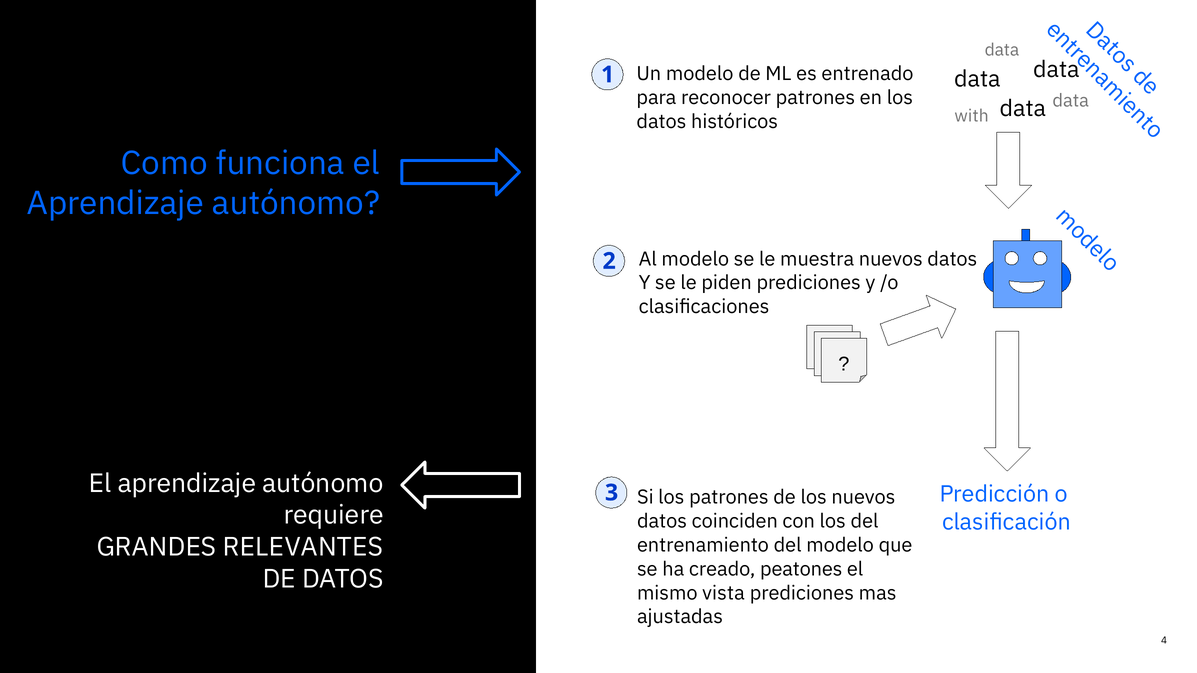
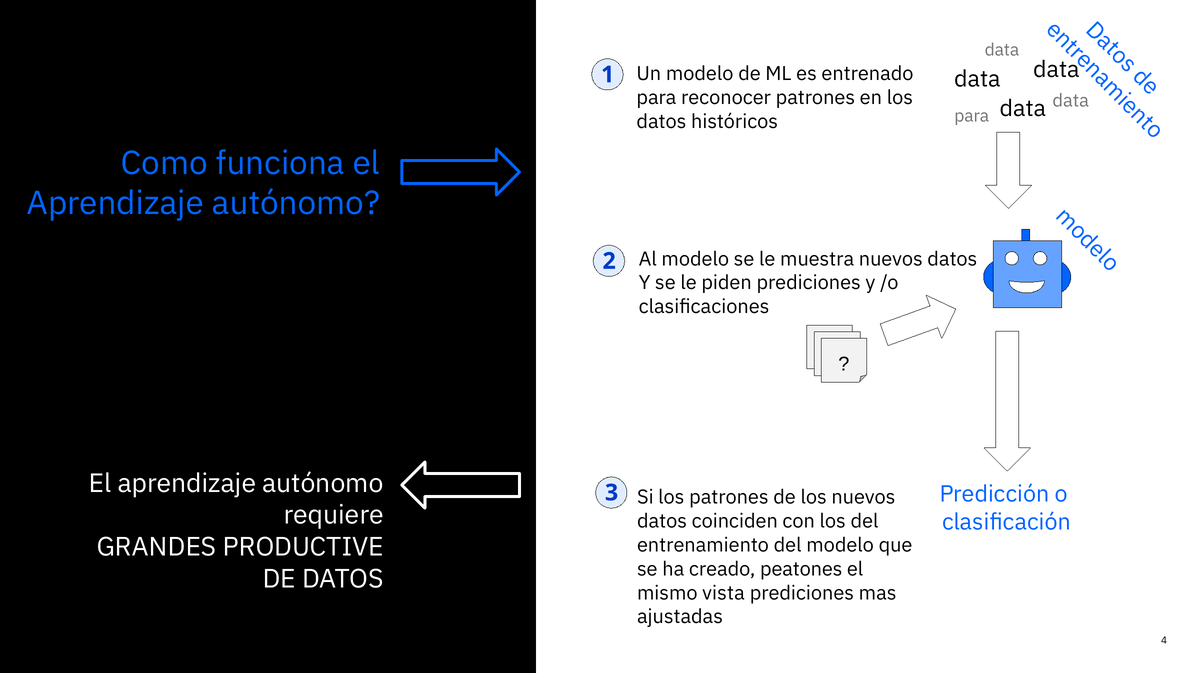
with at (972, 116): with -> para
RELEVANTES: RELEVANTES -> PRODUCTIVE
